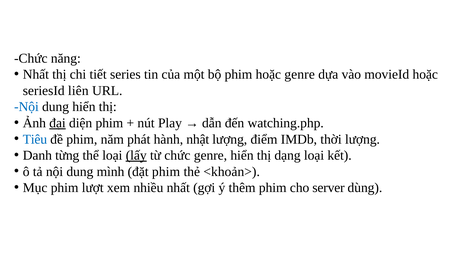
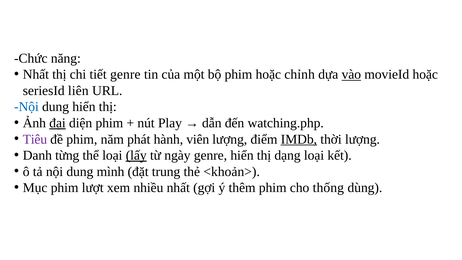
tiết series: series -> genre
hoặc genre: genre -> chỉnh
vào underline: none -> present
Tiêu colour: blue -> purple
nhật: nhật -> viên
IMDb underline: none -> present
từ chức: chức -> ngày
đặt phim: phim -> trung
server: server -> thống
